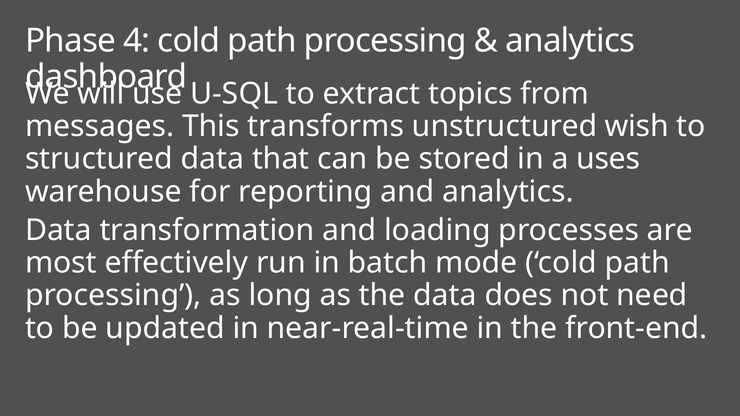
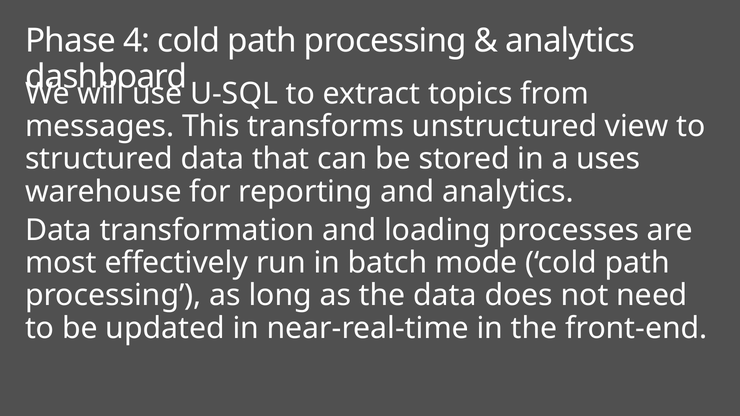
wish: wish -> view
